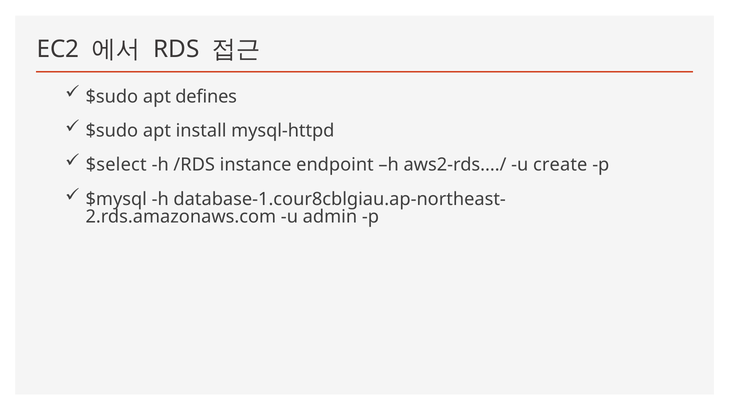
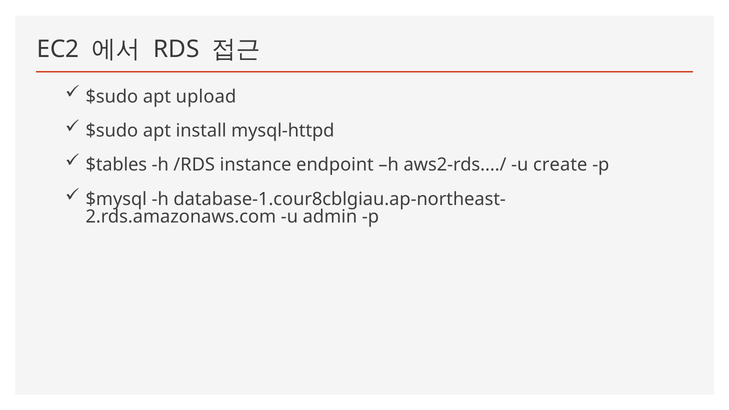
defines: defines -> upload
$select: $select -> $tables
